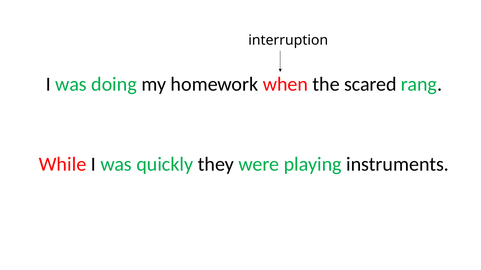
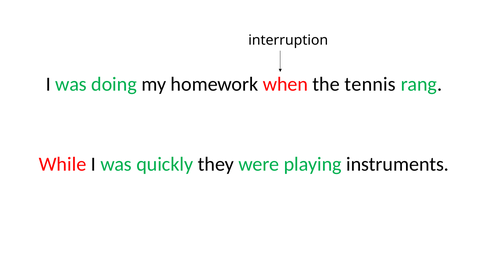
scared: scared -> tennis
